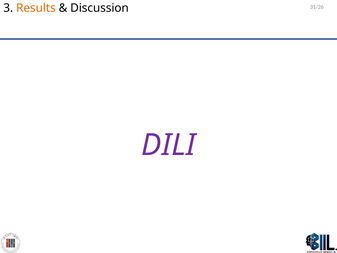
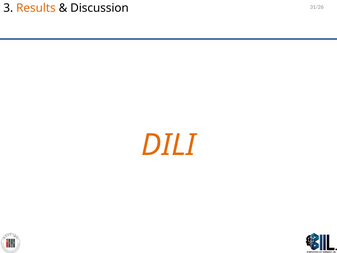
DILI colour: purple -> orange
